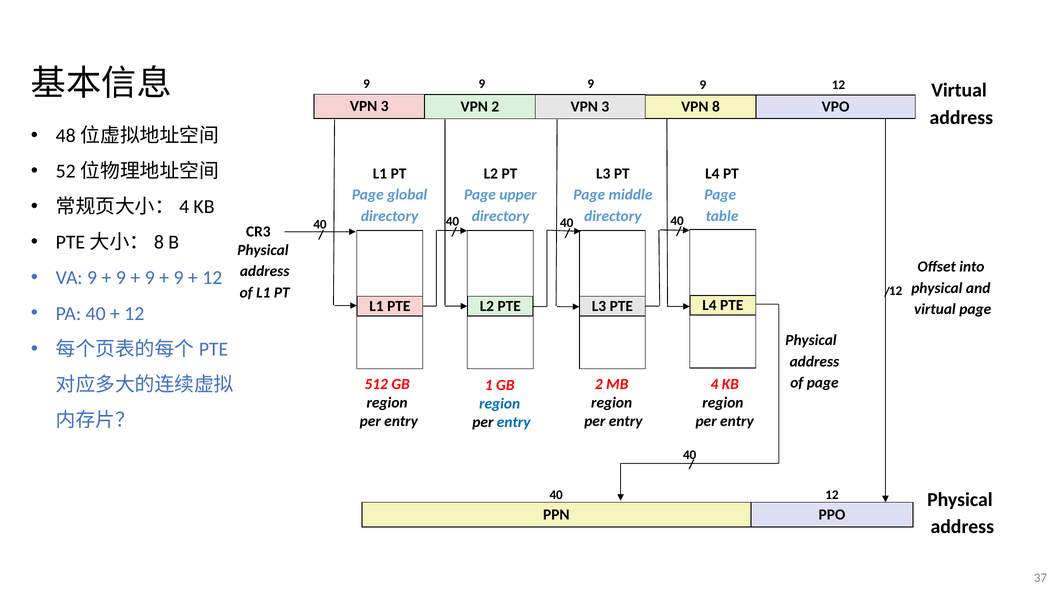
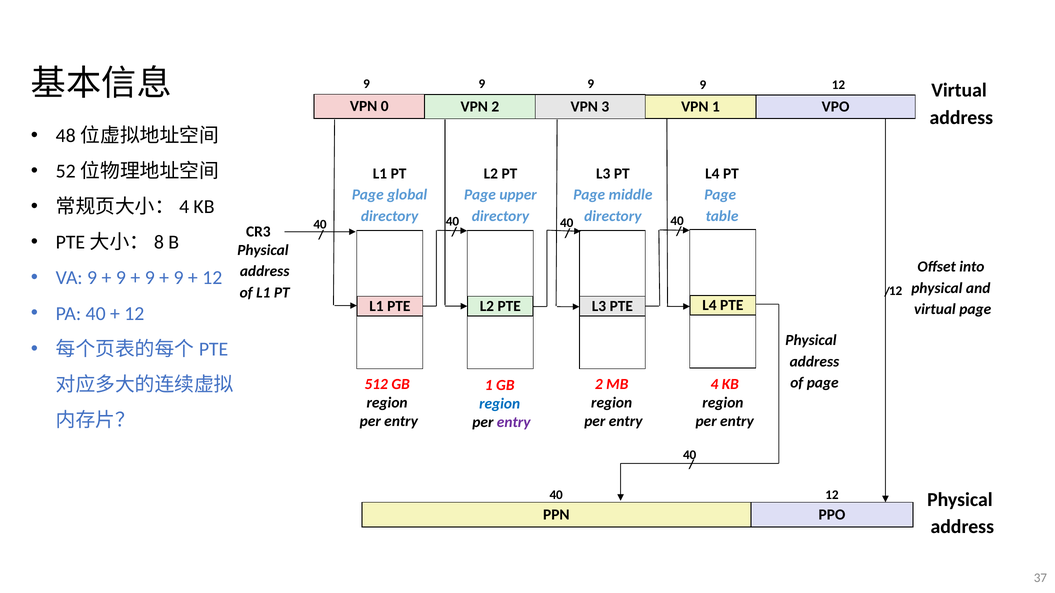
3 at (385, 106): 3 -> 0
VPN 8: 8 -> 1
entry at (514, 423) colour: blue -> purple
